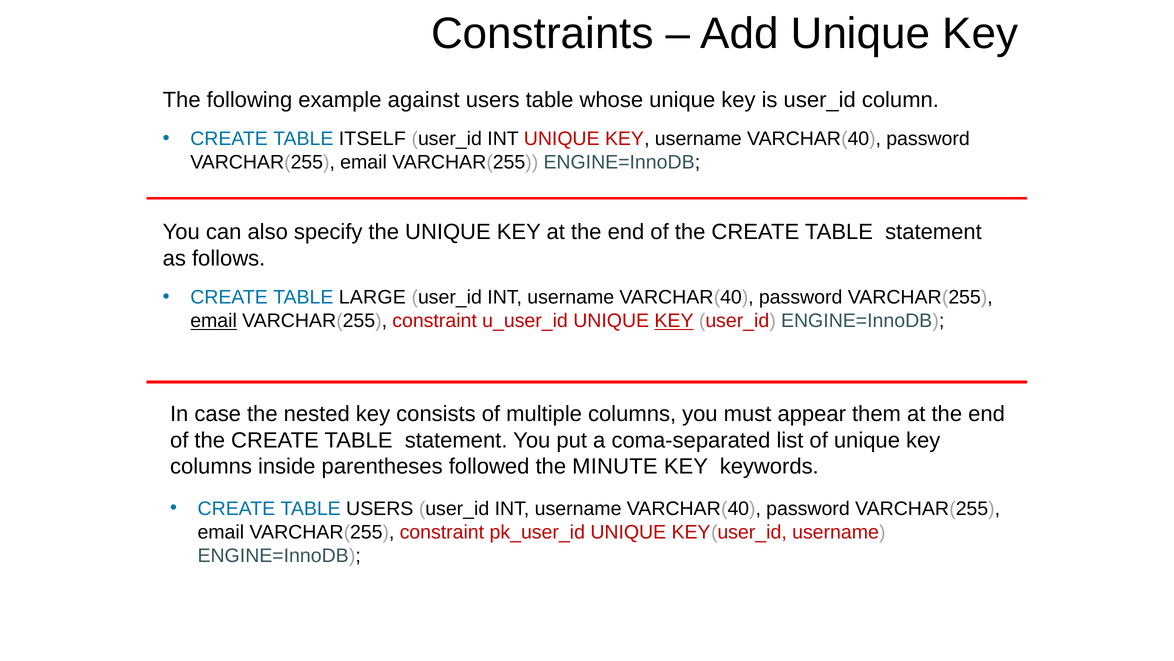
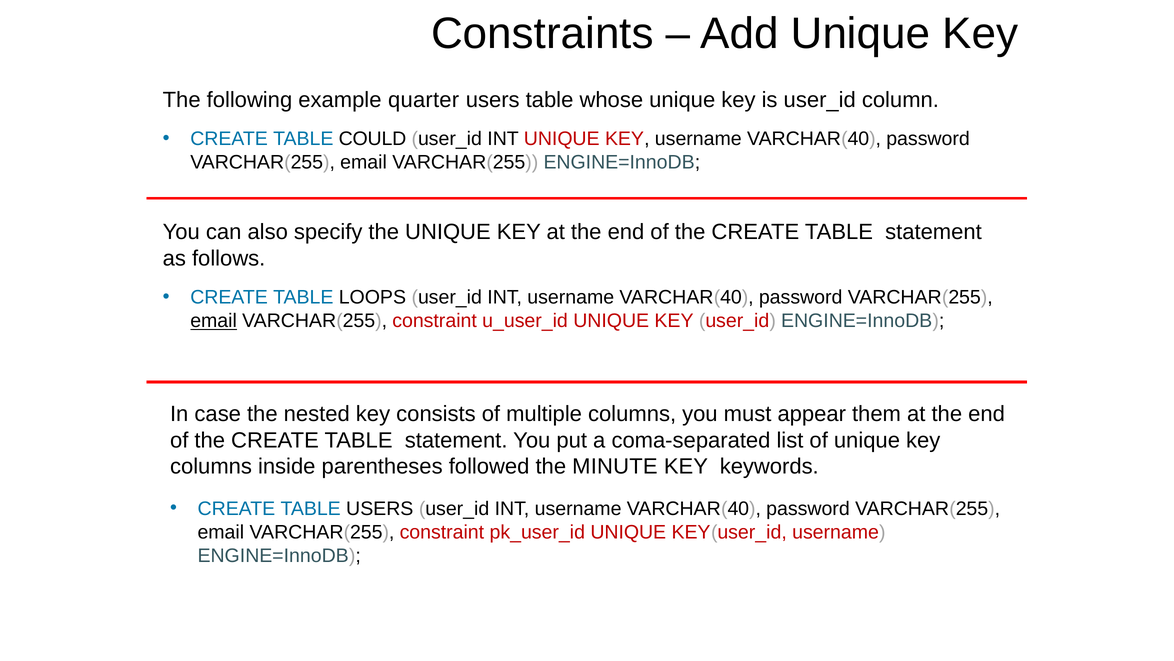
against: against -> quarter
ITSELF: ITSELF -> COULD
LARGE: LARGE -> LOOPS
KEY at (674, 321) underline: present -> none
